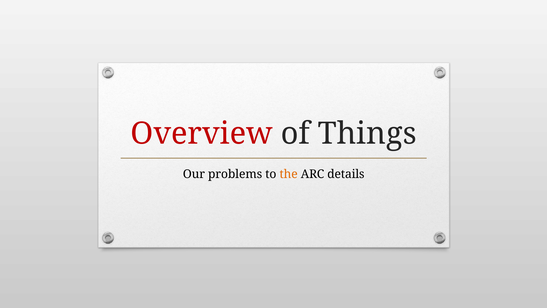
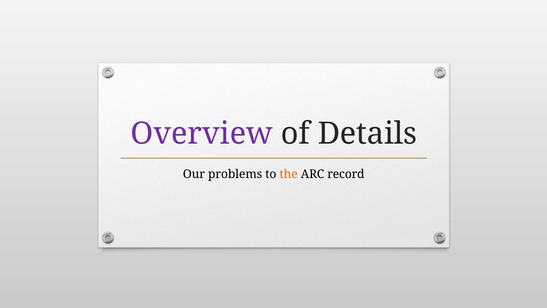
Overview colour: red -> purple
Things: Things -> Details
details: details -> record
